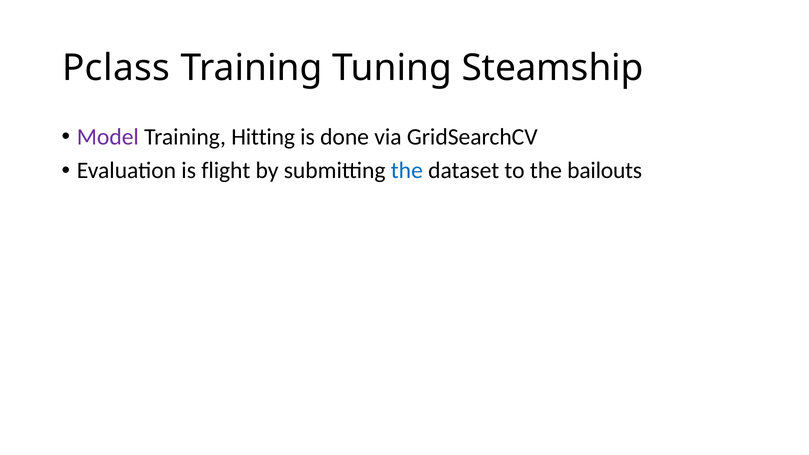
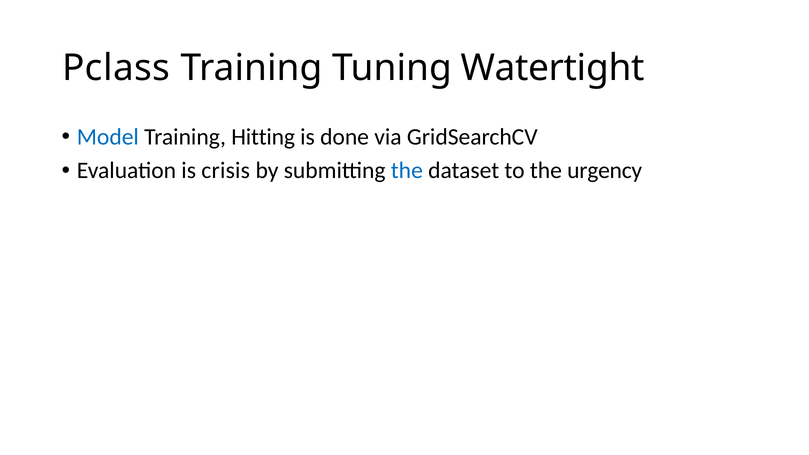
Steamship: Steamship -> Watertight
Model colour: purple -> blue
flight: flight -> crisis
bailouts: bailouts -> urgency
